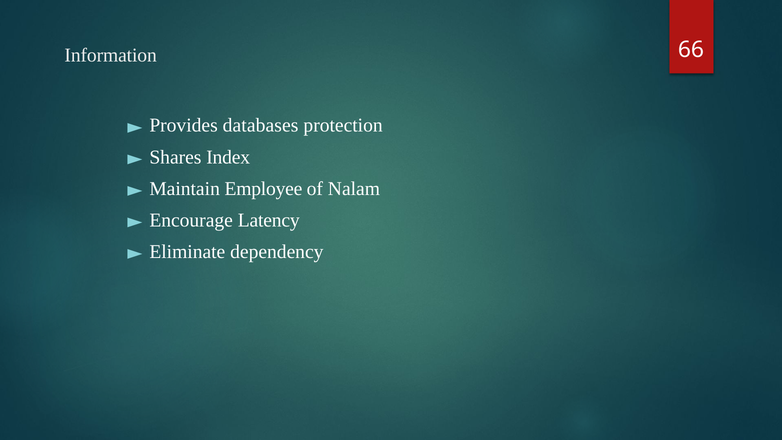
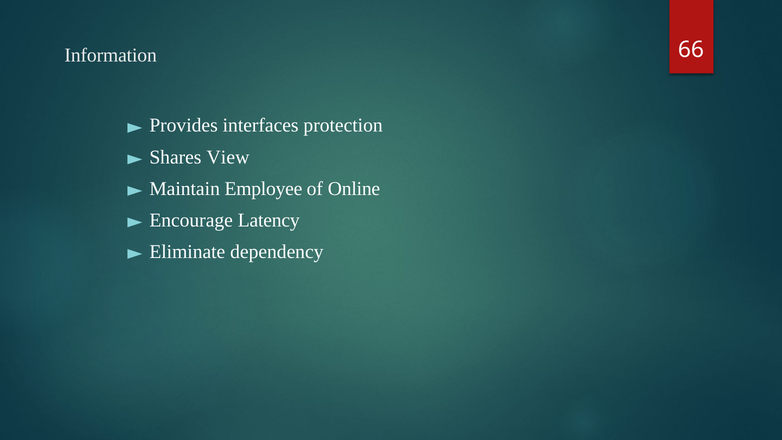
databases: databases -> interfaces
Index: Index -> View
Nalam: Nalam -> Online
